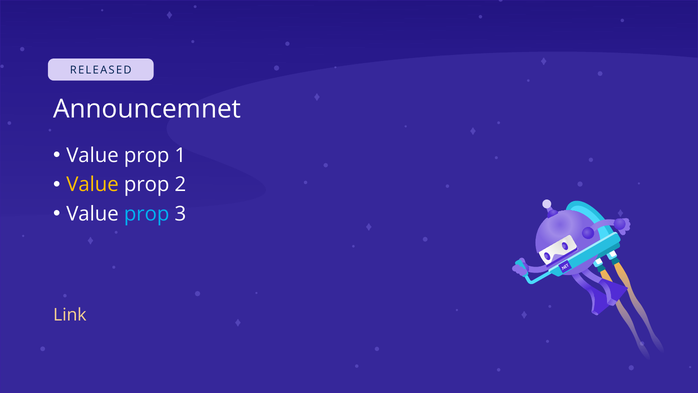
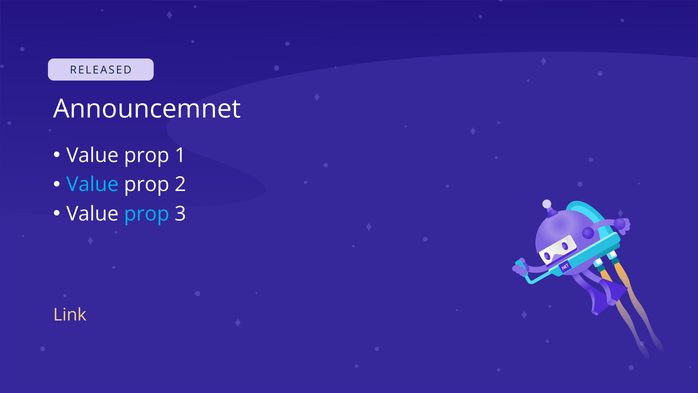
Value at (93, 185) colour: yellow -> light blue
